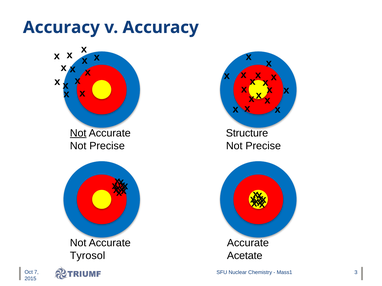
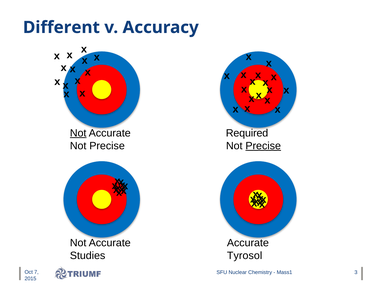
Accuracy at (61, 27): Accuracy -> Different
Structure: Structure -> Required
Precise at (263, 146) underline: none -> present
Tyrosol: Tyrosol -> Studies
Acetate: Acetate -> Tyrosol
